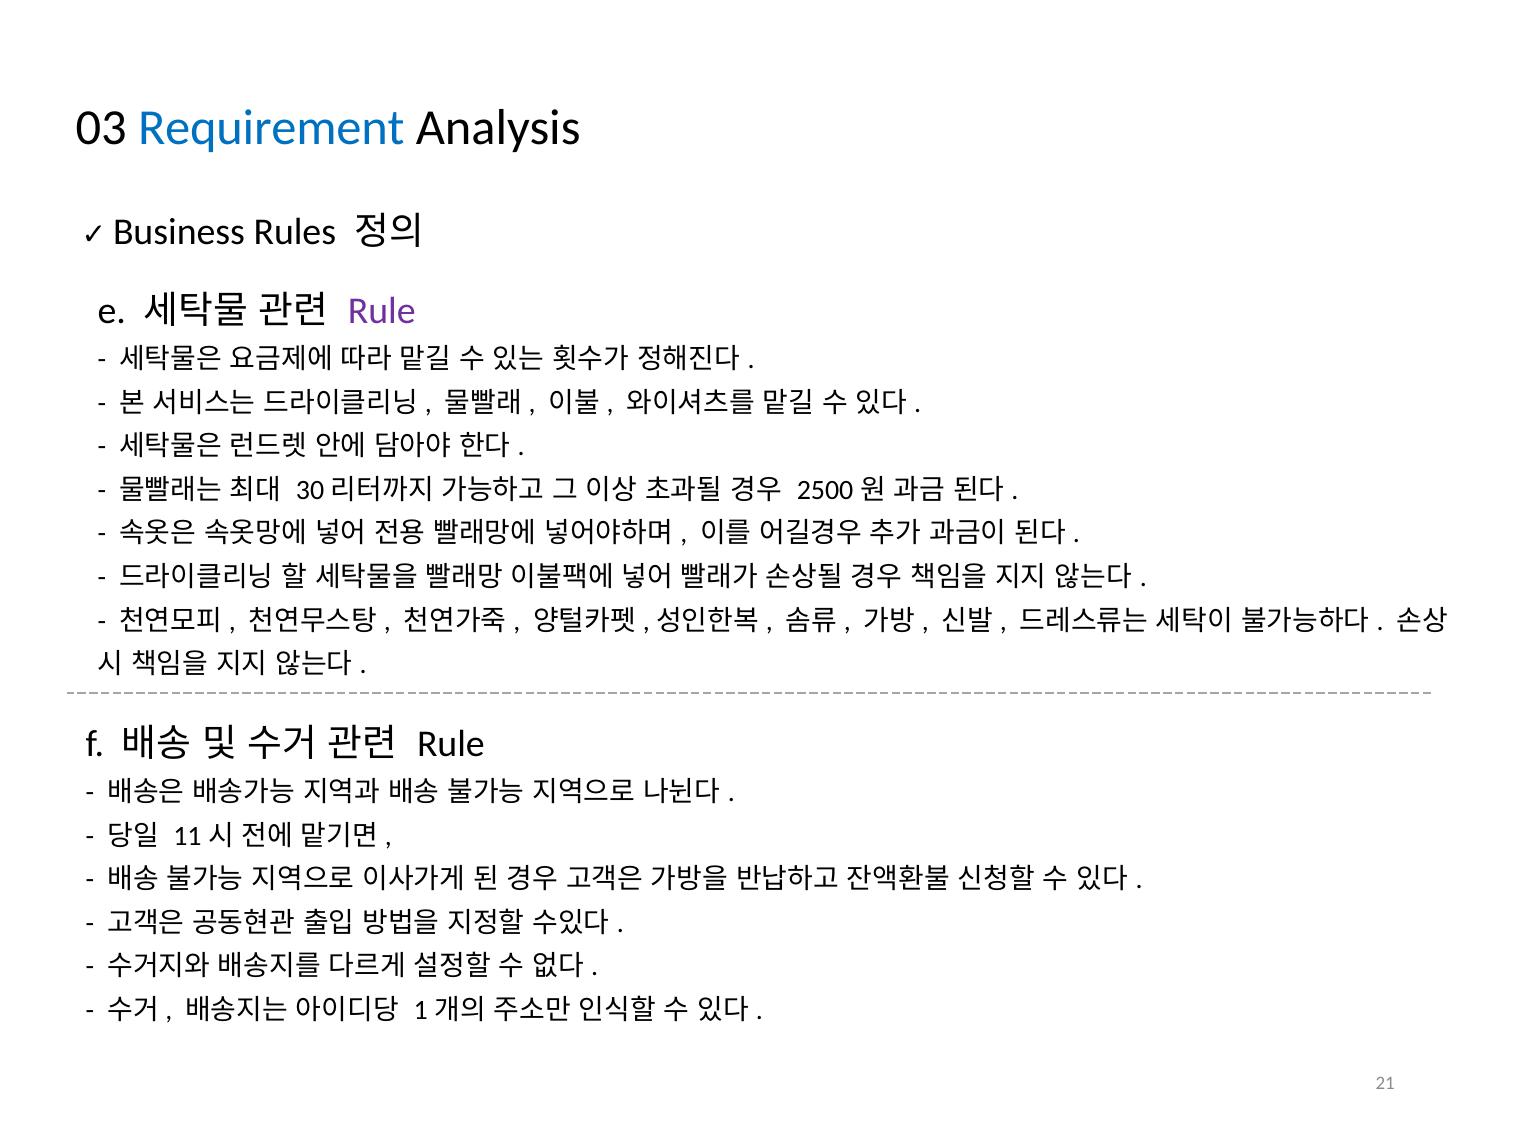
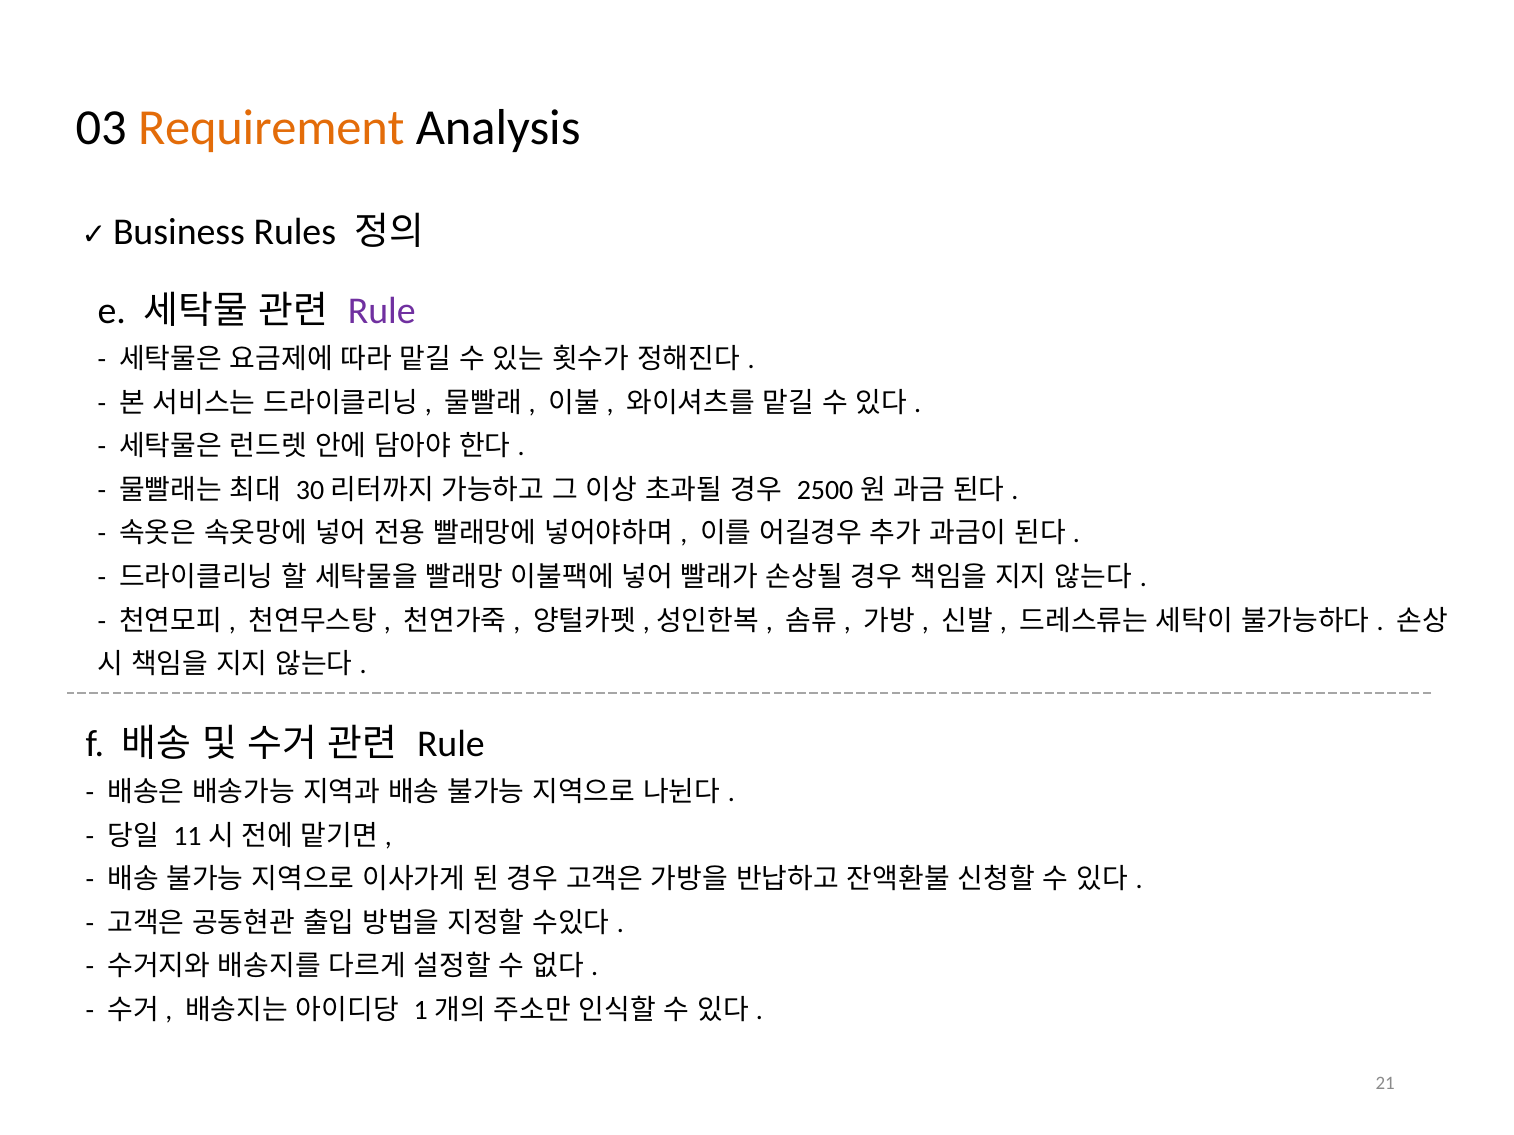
Requirement colour: blue -> orange
